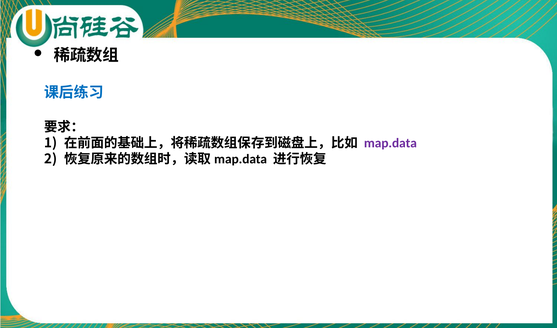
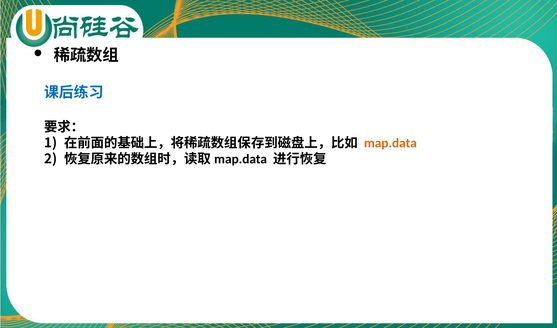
map.data colour: purple -> orange
